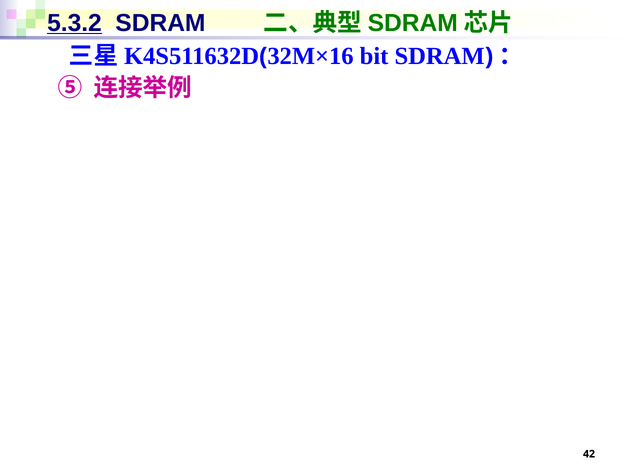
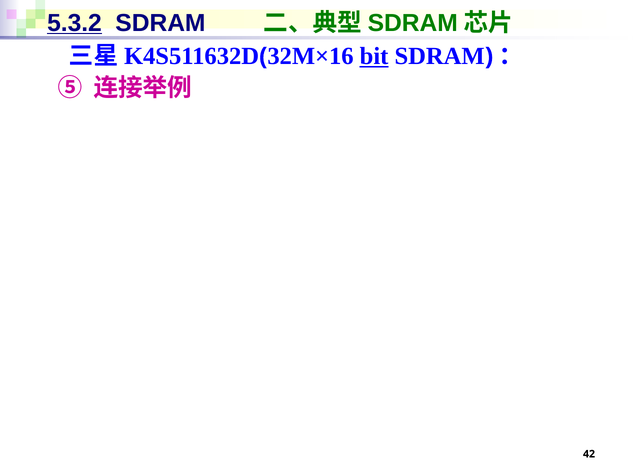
bit underline: none -> present
